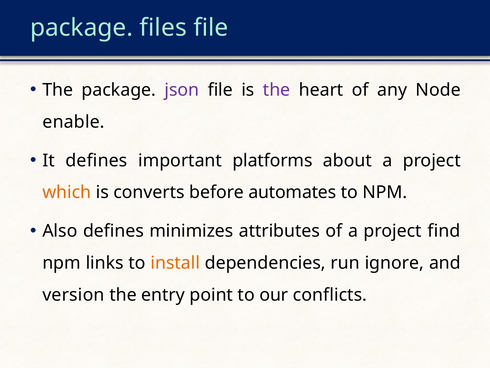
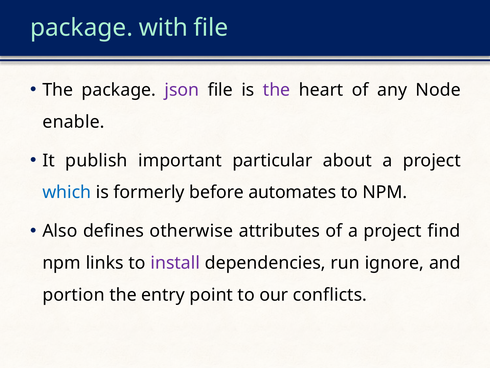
files: files -> with
It defines: defines -> publish
platforms: platforms -> particular
which colour: orange -> blue
converts: converts -> formerly
minimizes: minimizes -> otherwise
install colour: orange -> purple
version: version -> portion
